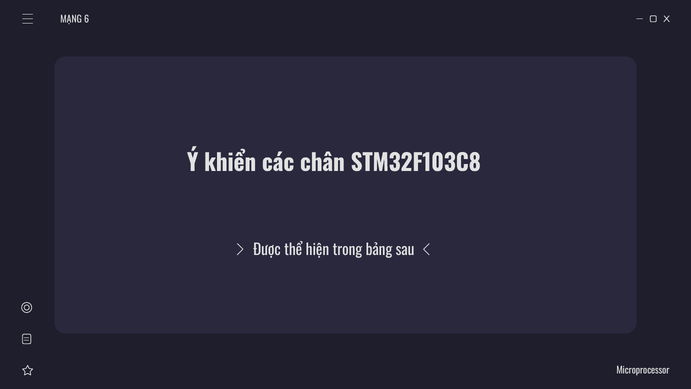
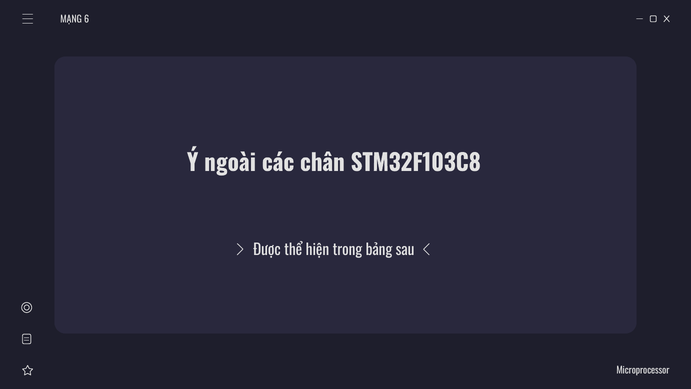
khiển: khiển -> ngoài
